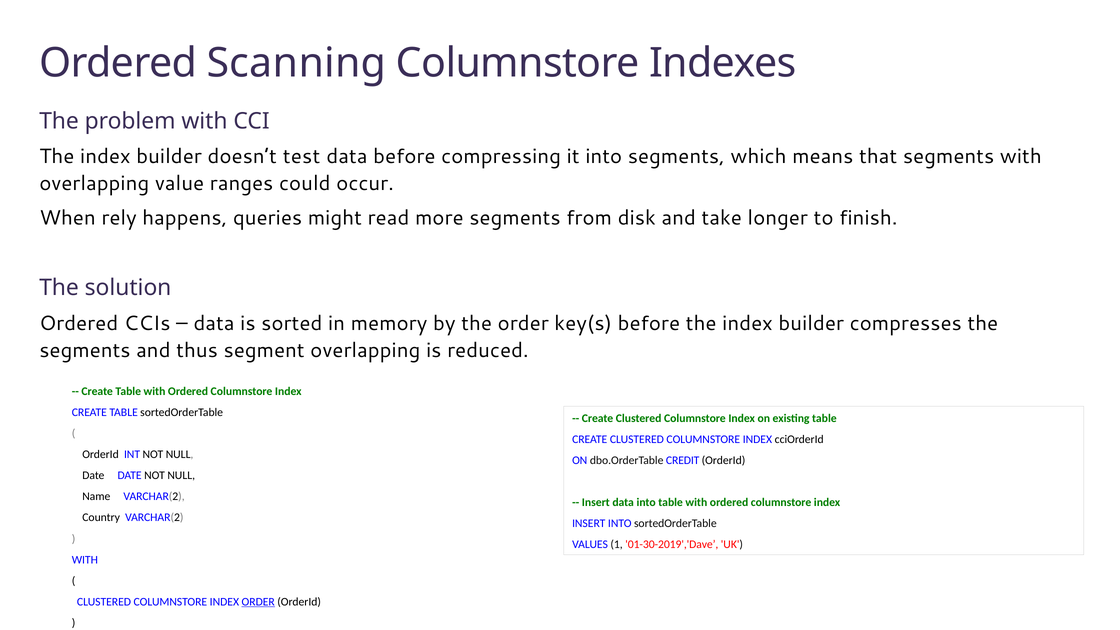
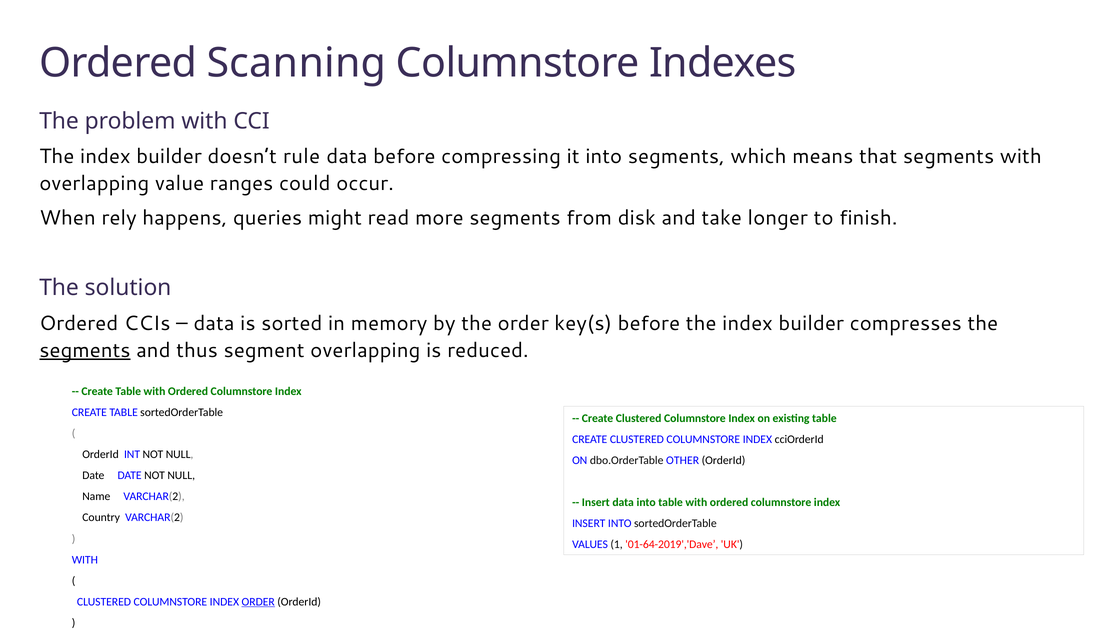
test: test -> rule
segments at (85, 350) underline: none -> present
CREDIT: CREDIT -> OTHER
01-30-2019','Dave: 01-30-2019','Dave -> 01-64-2019','Dave
